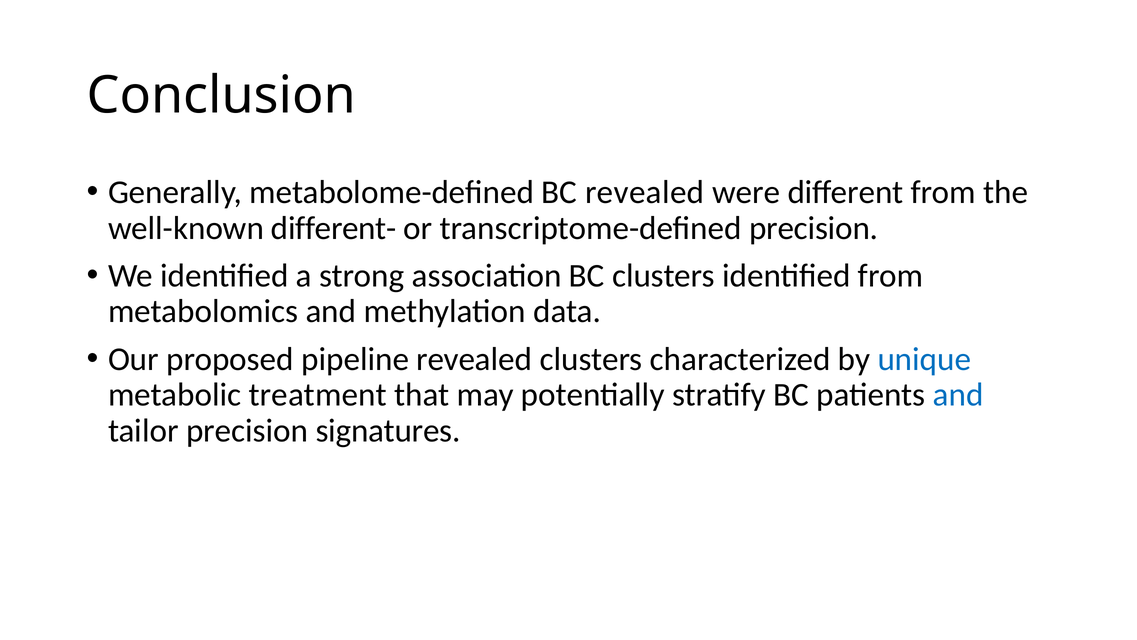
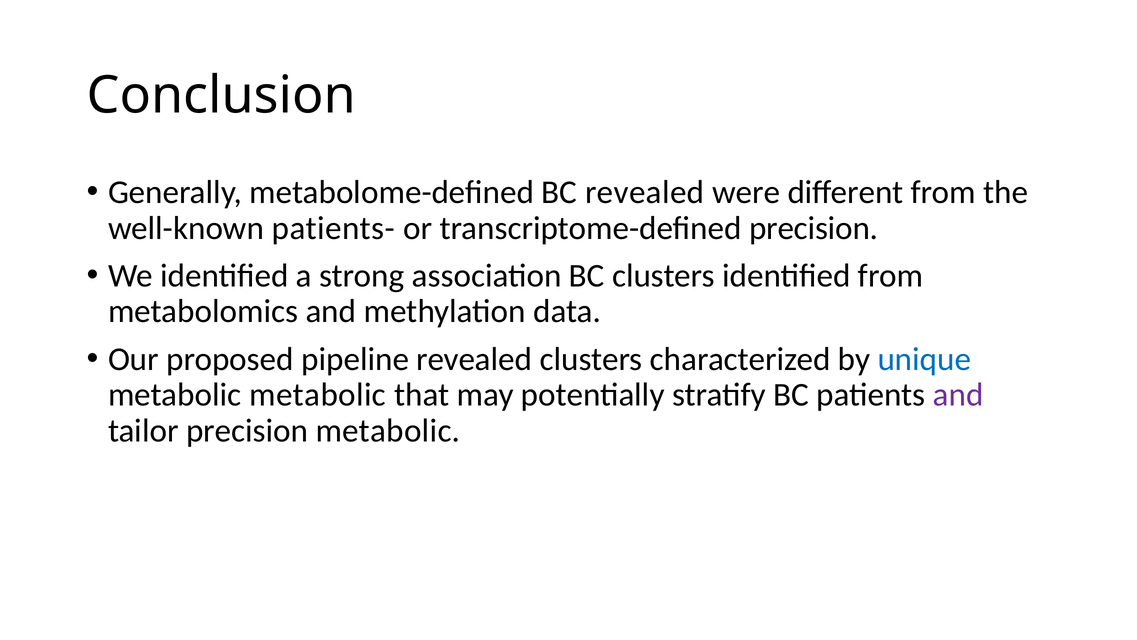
different-: different- -> patients-
metabolic treatment: treatment -> metabolic
and at (958, 395) colour: blue -> purple
precision signatures: signatures -> metabolic
